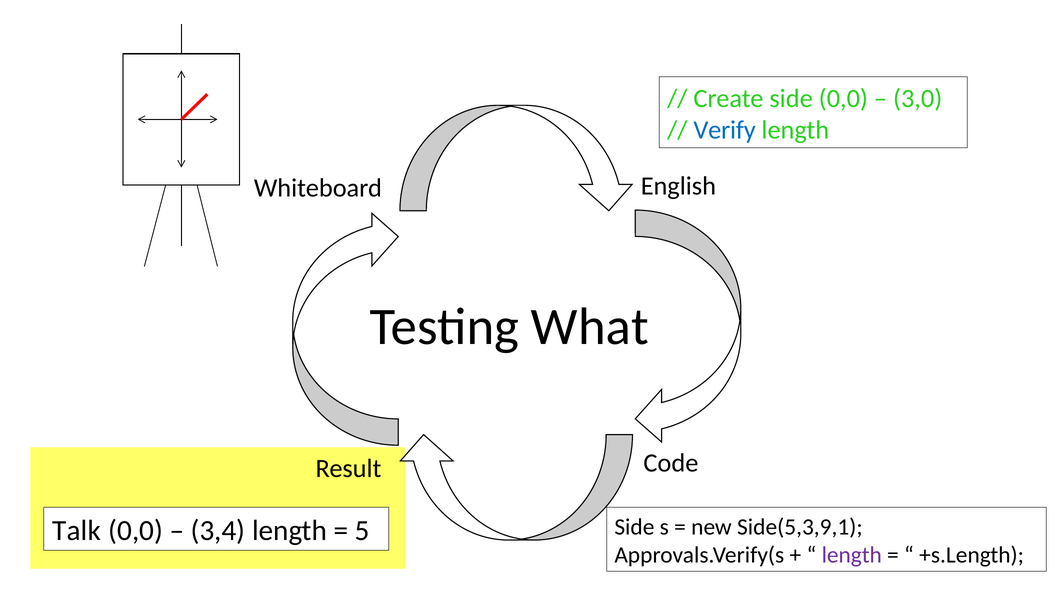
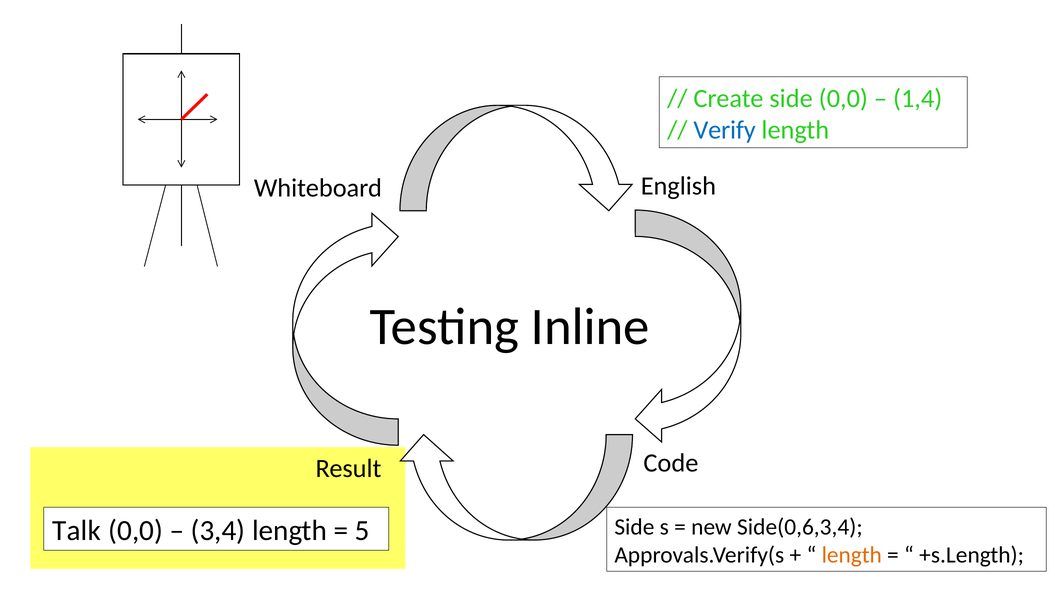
3,0: 3,0 -> 1,4
What: What -> Inline
Side(5,3,9,1: Side(5,3,9,1 -> Side(0,6,3,4
length at (852, 555) colour: purple -> orange
